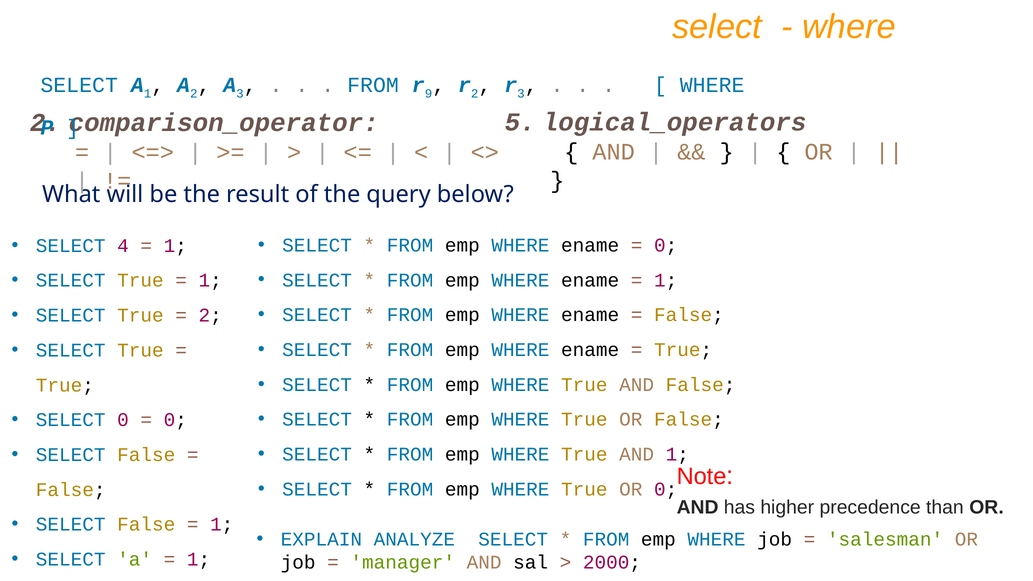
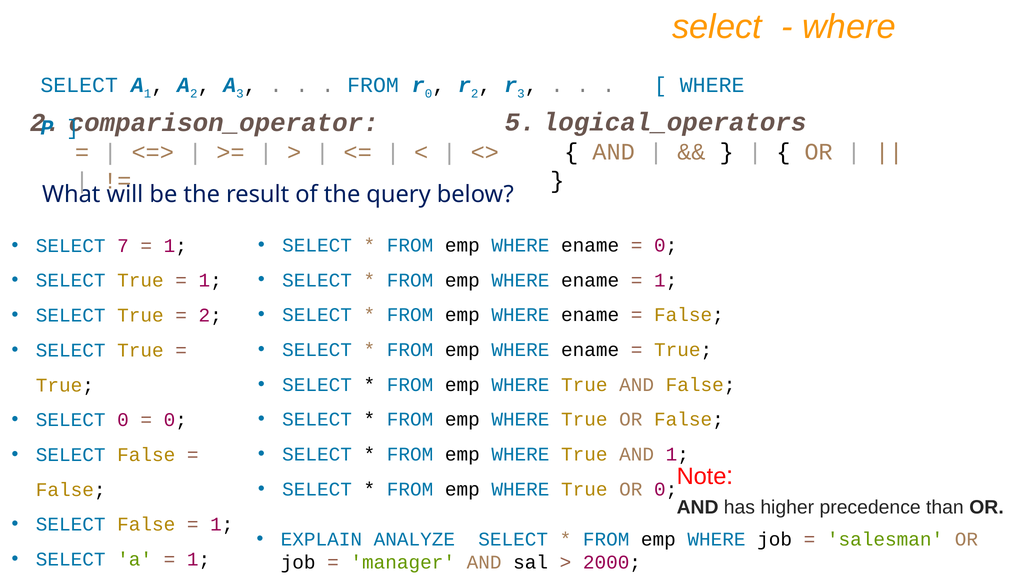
9 at (429, 94): 9 -> 0
4: 4 -> 7
